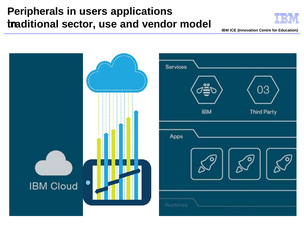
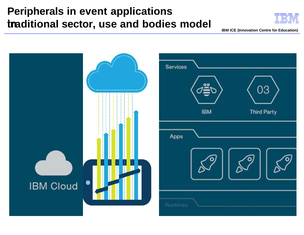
users: users -> event
vendor: vendor -> bodies
